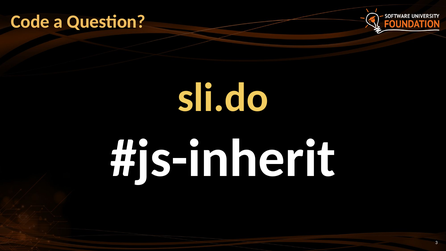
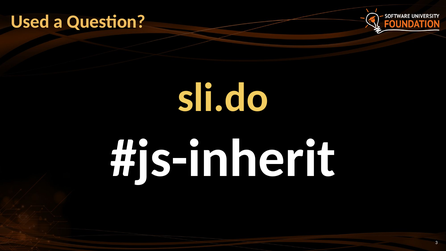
Code: Code -> Used
